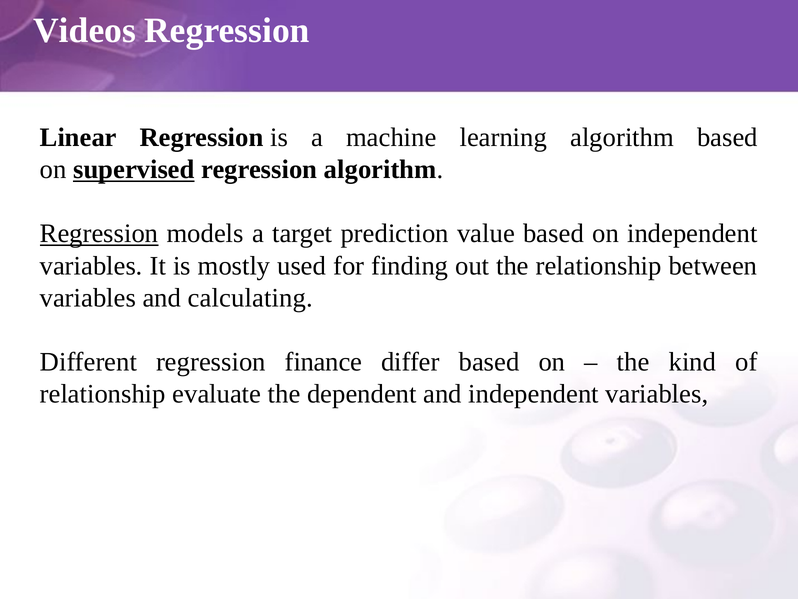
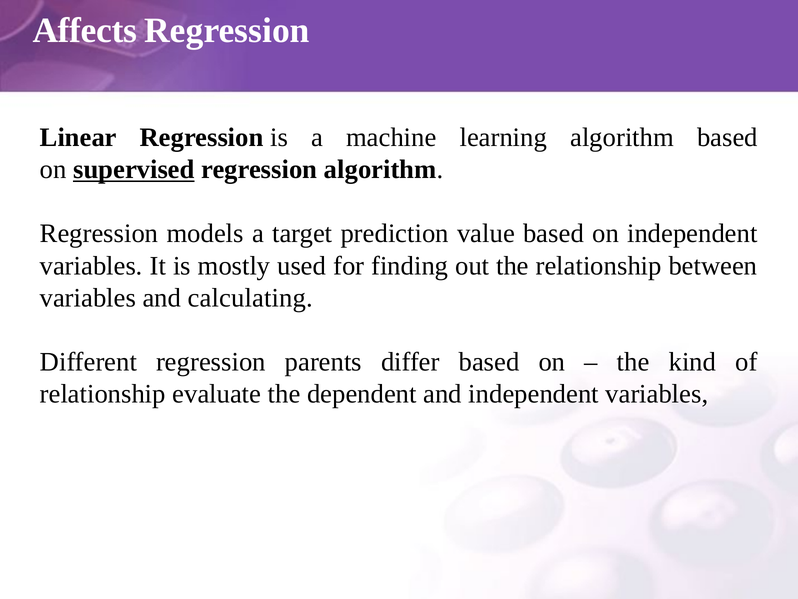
Videos: Videos -> Affects
Regression at (99, 234) underline: present -> none
finance: finance -> parents
